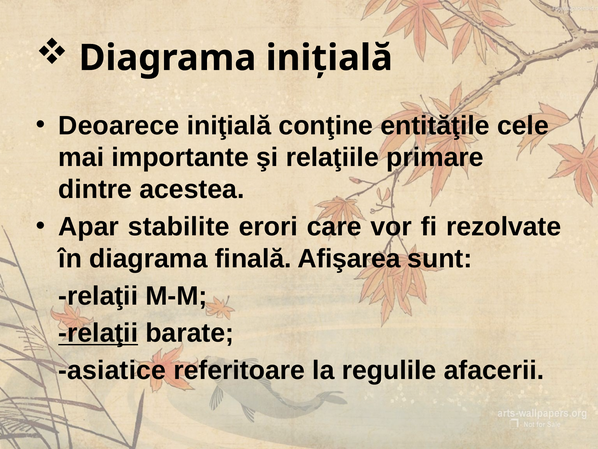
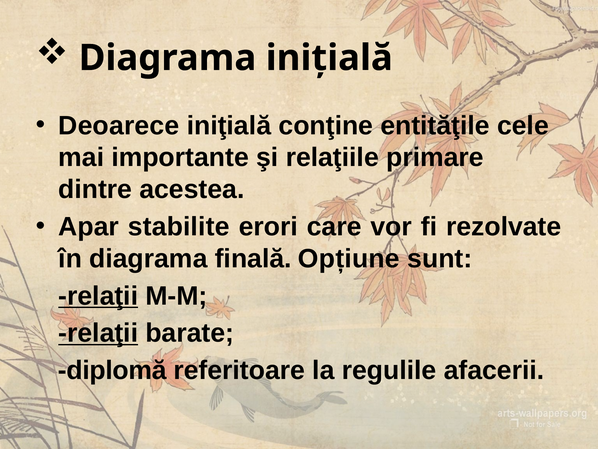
Afişarea: Afişarea -> Opțiune
relaţii at (98, 296) underline: none -> present
asiatice: asiatice -> diplomă
